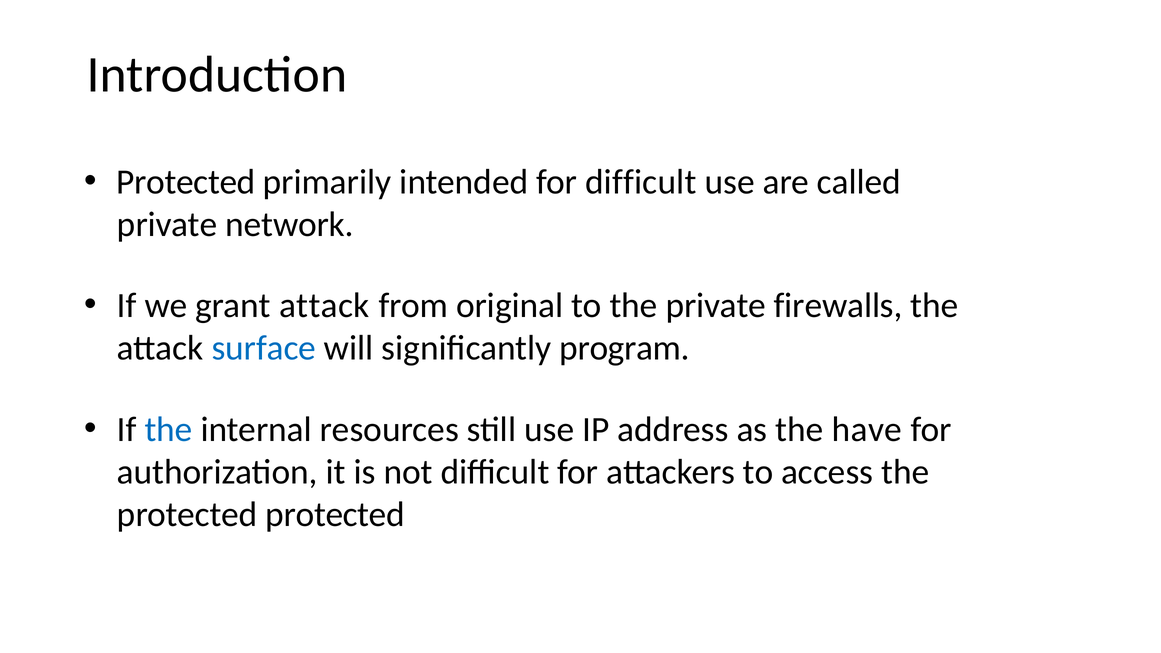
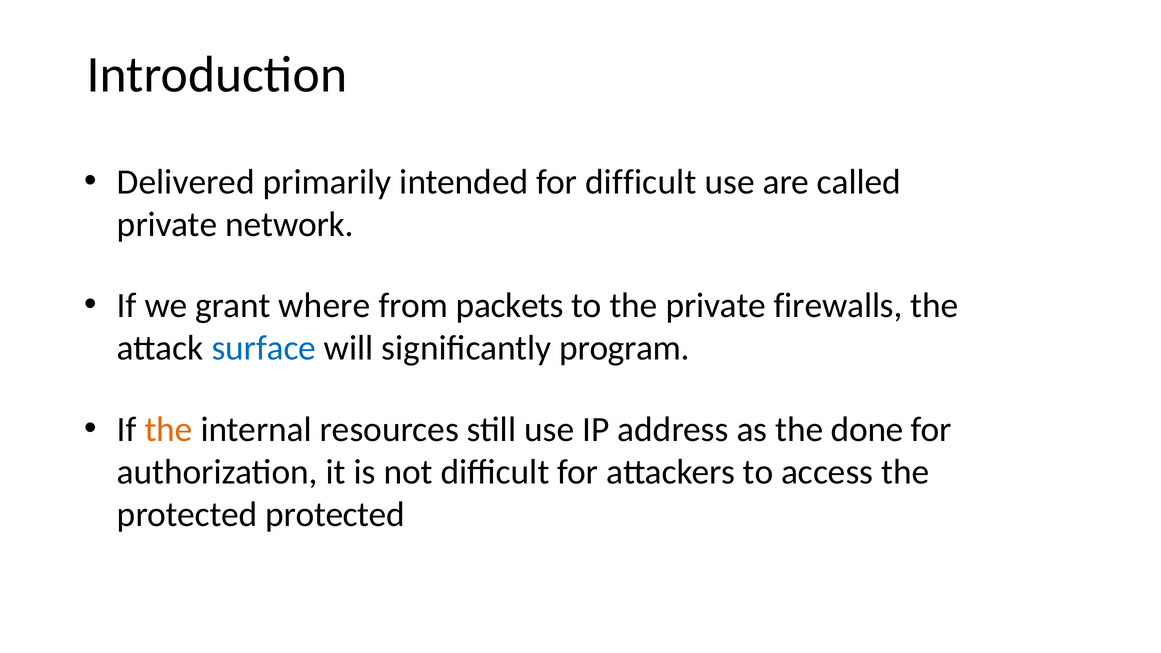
Protected at (186, 182): Protected -> Delivered
grant attack: attack -> where
original: original -> packets
the at (169, 429) colour: blue -> orange
have: have -> done
